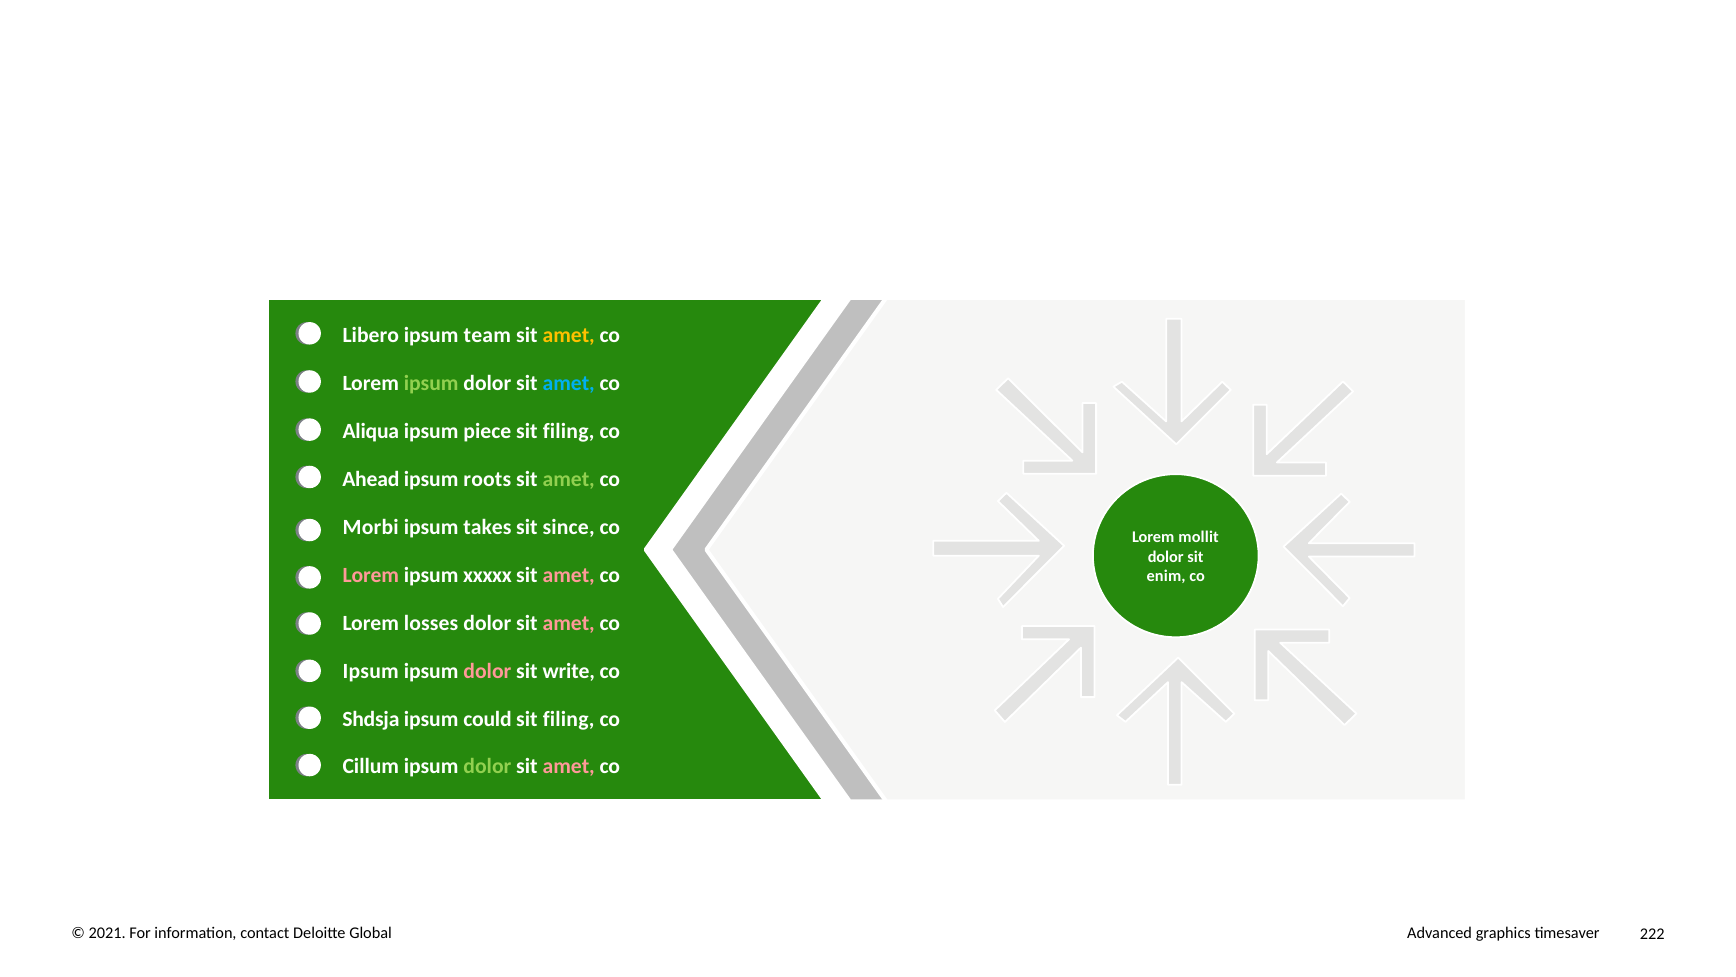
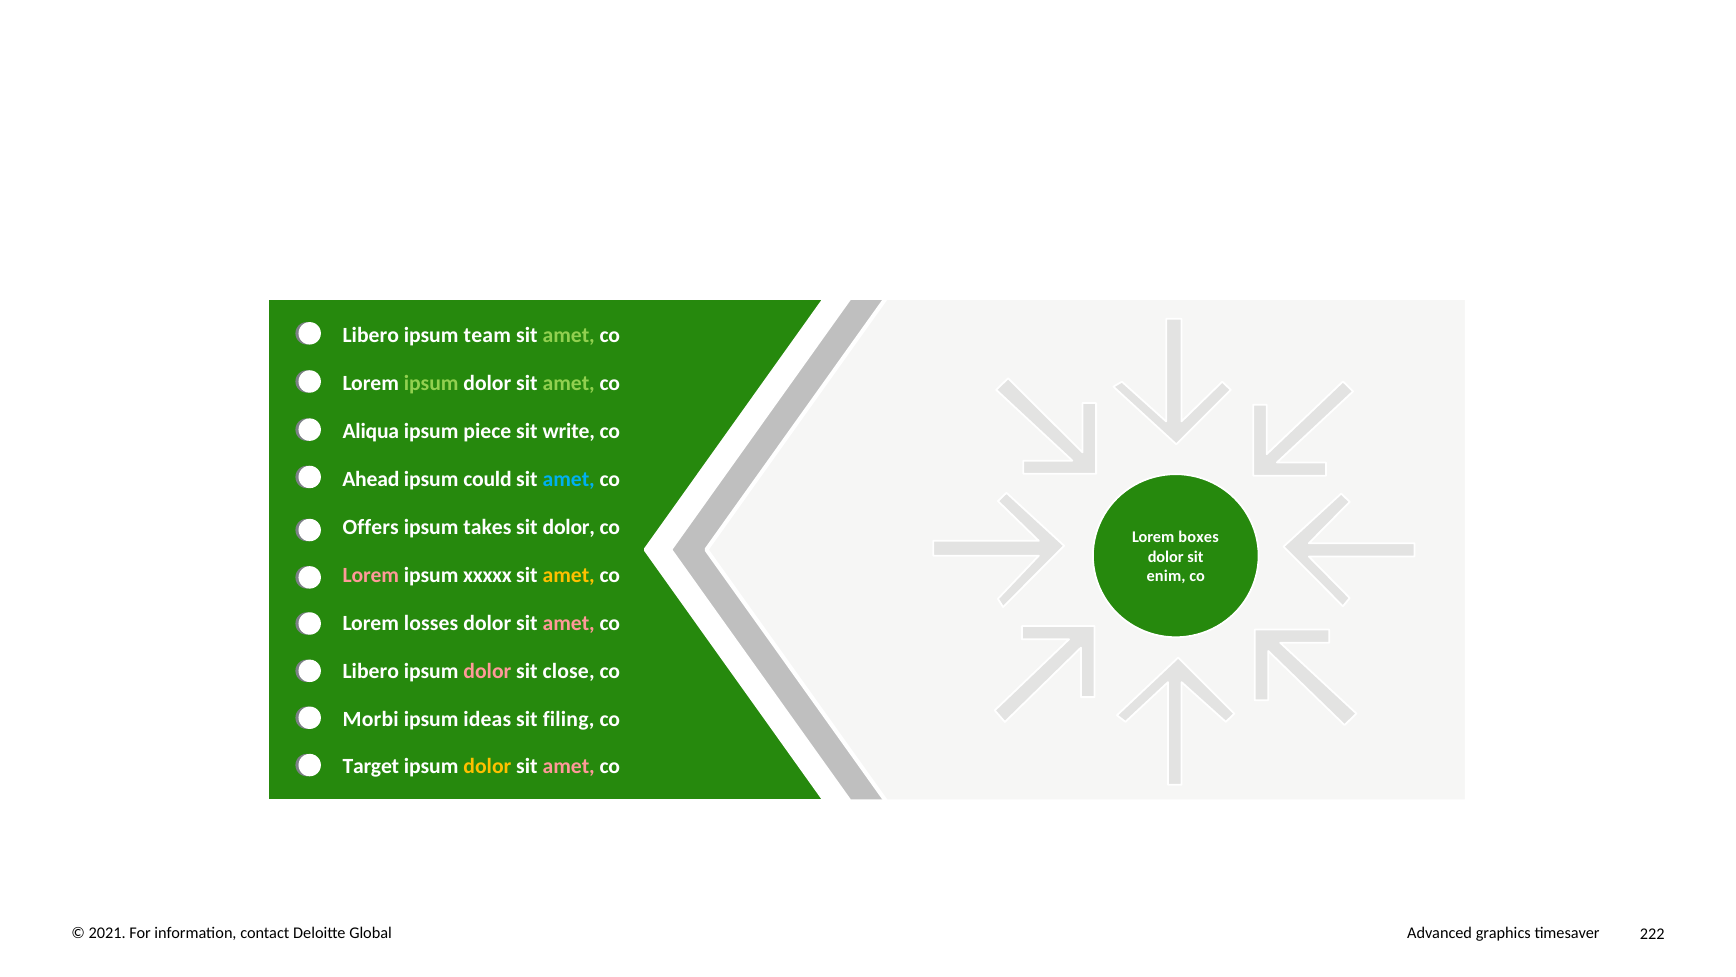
amet at (569, 335) colour: yellow -> light green
amet at (569, 383) colour: light blue -> light green
filing at (569, 431): filing -> write
roots: roots -> could
amet at (569, 479) colour: light green -> light blue
Morbi: Morbi -> Offers
sit since: since -> dolor
mollit: mollit -> boxes
amet at (569, 575) colour: pink -> yellow
Ipsum at (371, 671): Ipsum -> Libero
write: write -> close
Shdsja: Shdsja -> Morbi
could: could -> ideas
Cillum: Cillum -> Target
dolor at (487, 766) colour: light green -> yellow
